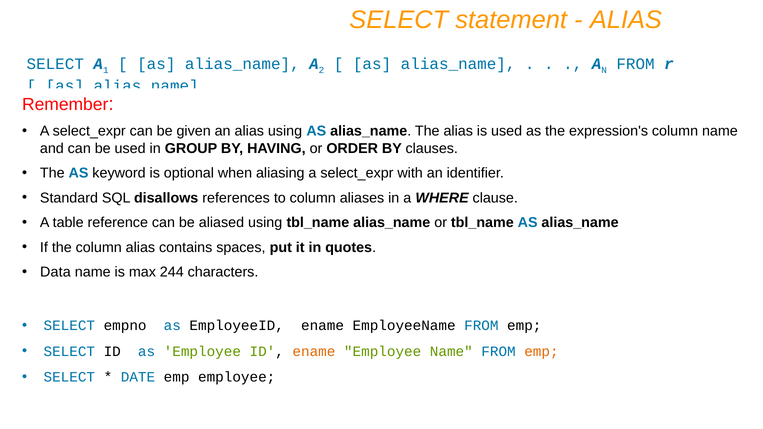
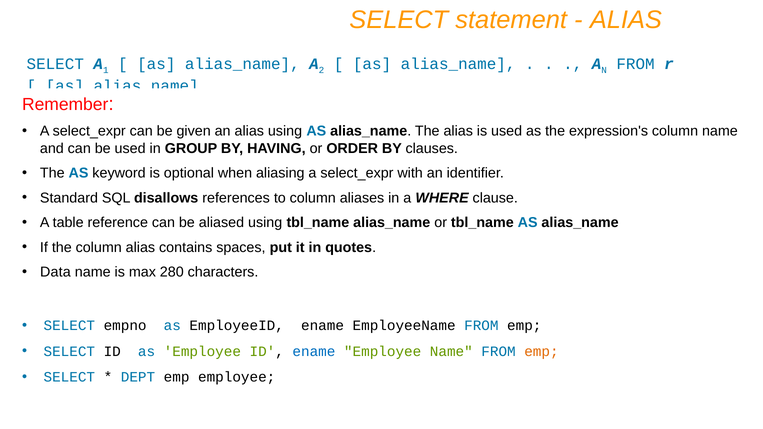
244: 244 -> 280
ename at (314, 351) colour: orange -> blue
DATE: DATE -> DEPT
